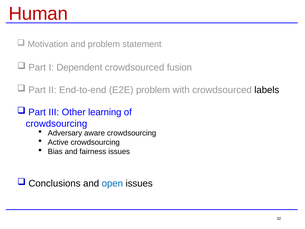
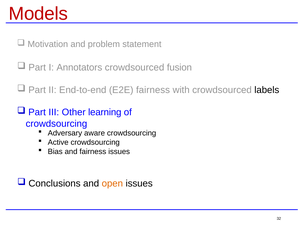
Human: Human -> Models
Dependent: Dependent -> Annotators
E2E problem: problem -> fairness
open colour: blue -> orange
